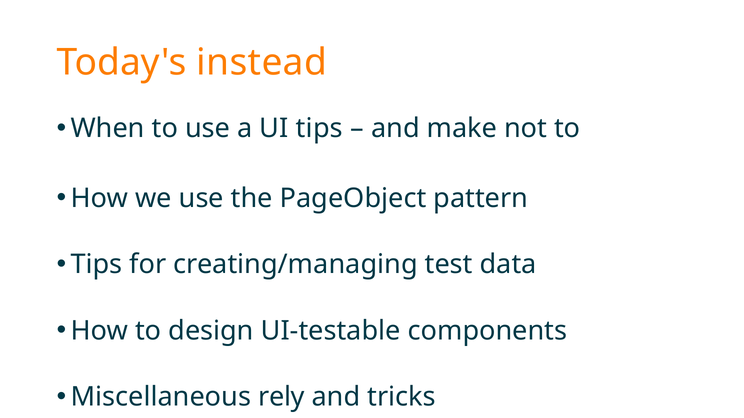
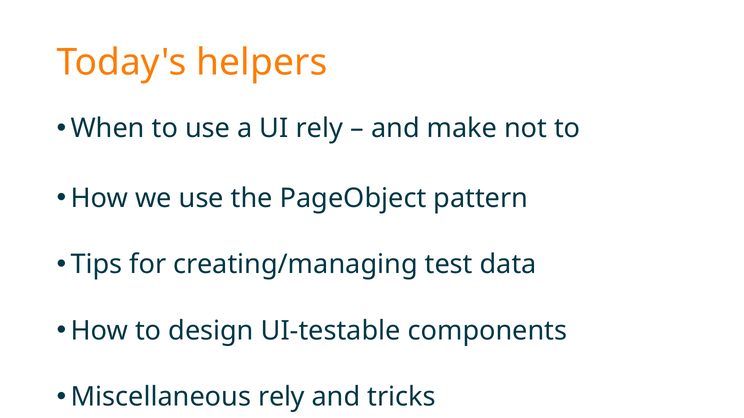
instead: instead -> helpers
UI tips: tips -> rely
